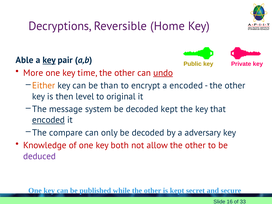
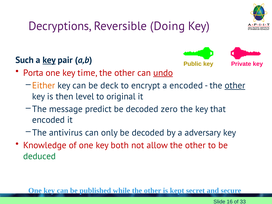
Home: Home -> Doing
Able: Able -> Such
More: More -> Porta
than: than -> deck
other at (235, 86) underline: none -> present
system: system -> predict
decoded kept: kept -> zero
encoded at (48, 120) underline: present -> none
compare: compare -> antivirus
deduced colour: purple -> green
